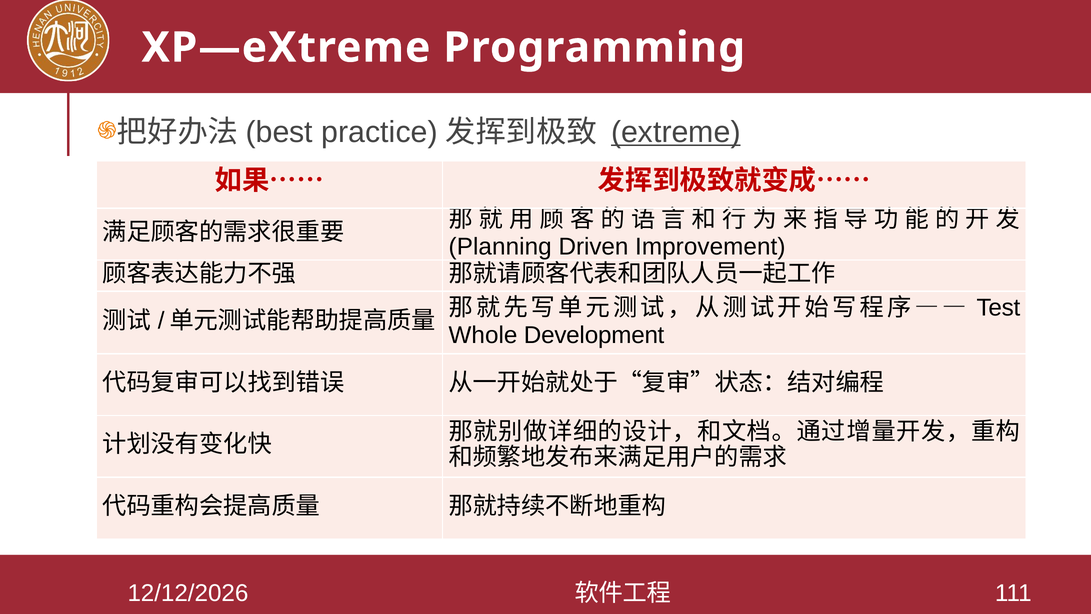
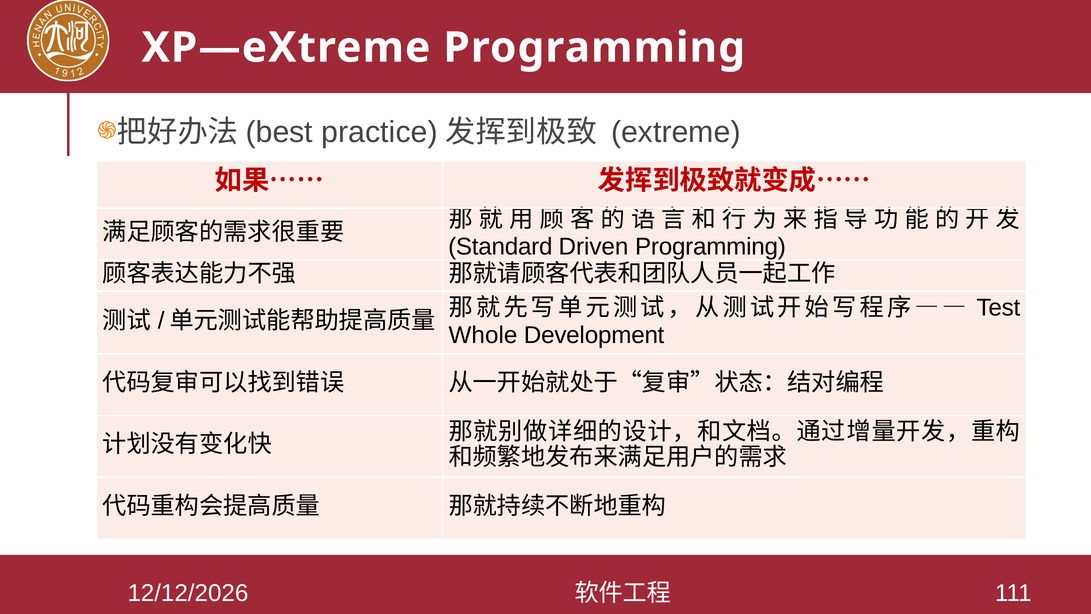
extreme underline: present -> none
Planning: Planning -> Standard
Driven Improvement: Improvement -> Programming
